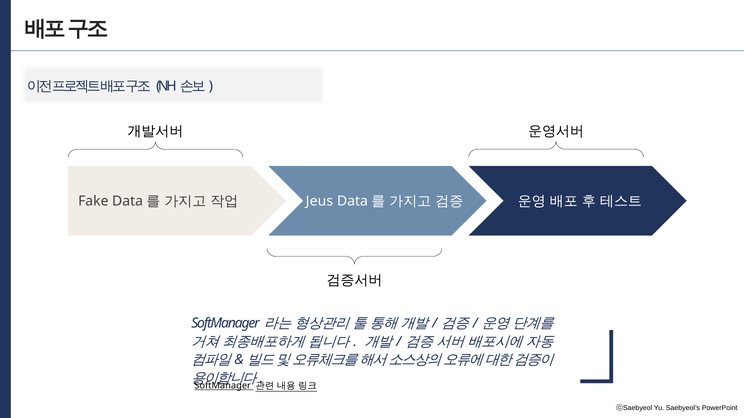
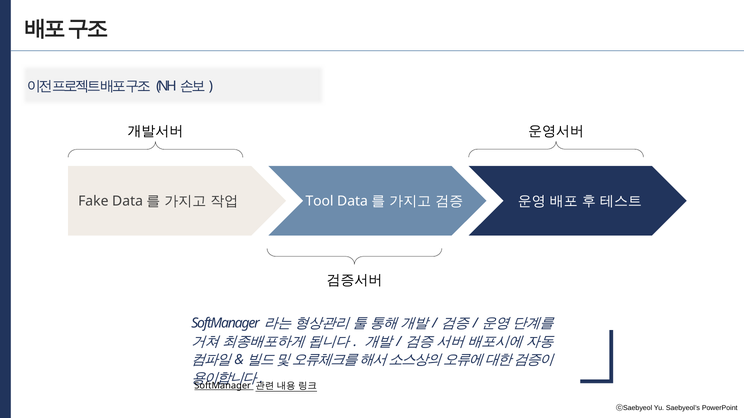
Jeus: Jeus -> Tool
